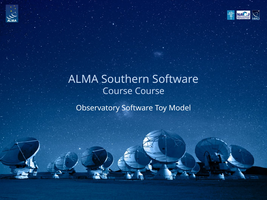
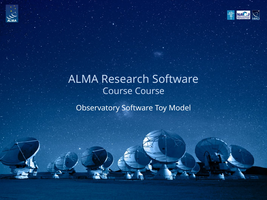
Southern: Southern -> Research
